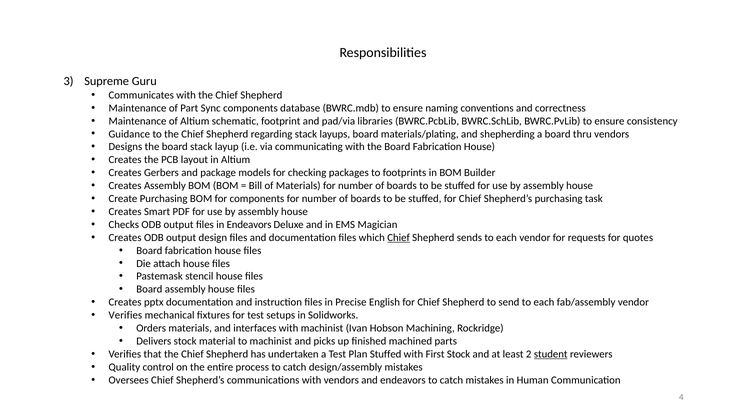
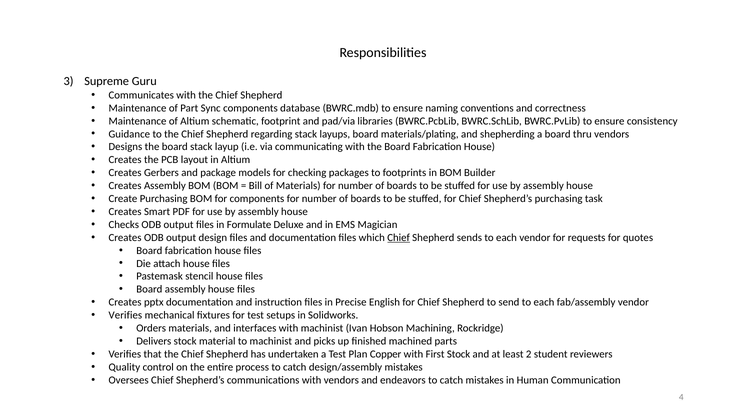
in Endeavors: Endeavors -> Formulate
Plan Stuffed: Stuffed -> Copper
student underline: present -> none
